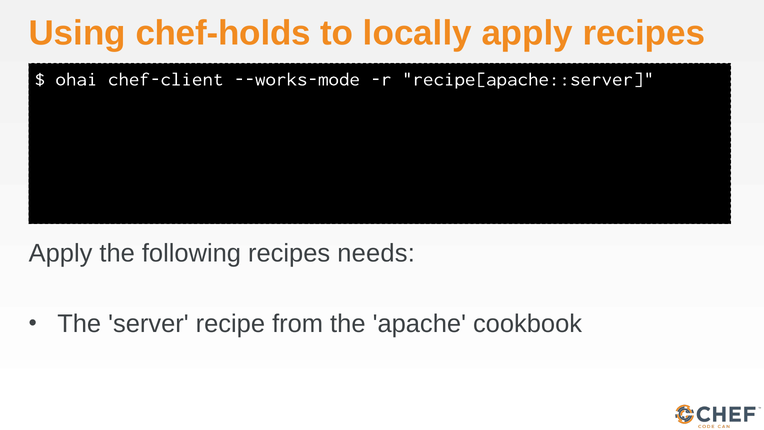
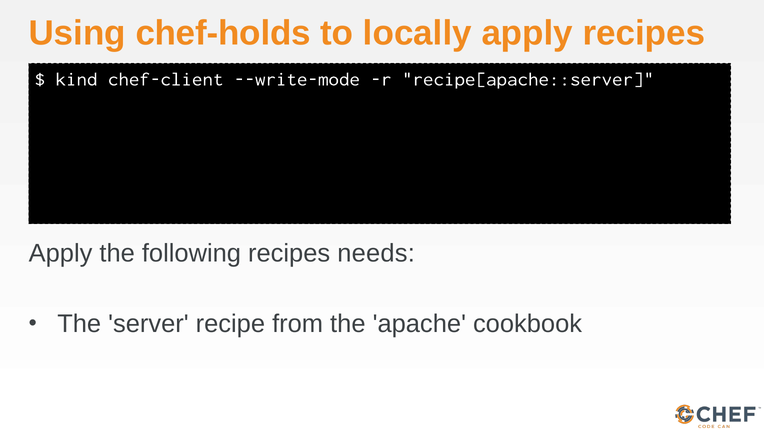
ohai: ohai -> kind
--works-mode: --works-mode -> --write-mode
